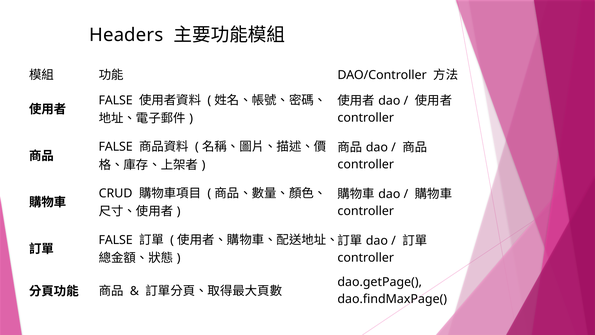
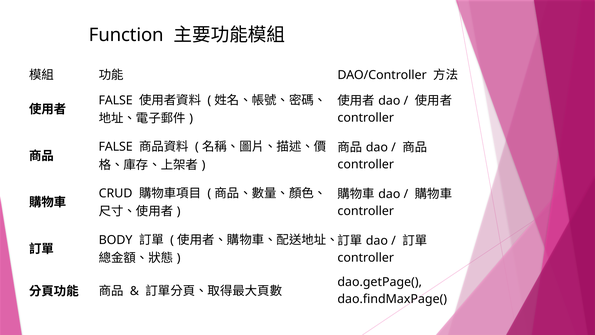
Headers: Headers -> Function
FALSE at (116, 240): FALSE -> BODY
